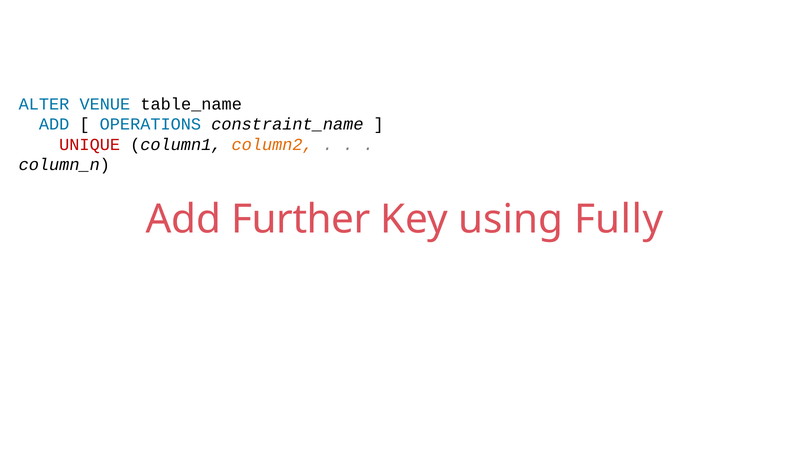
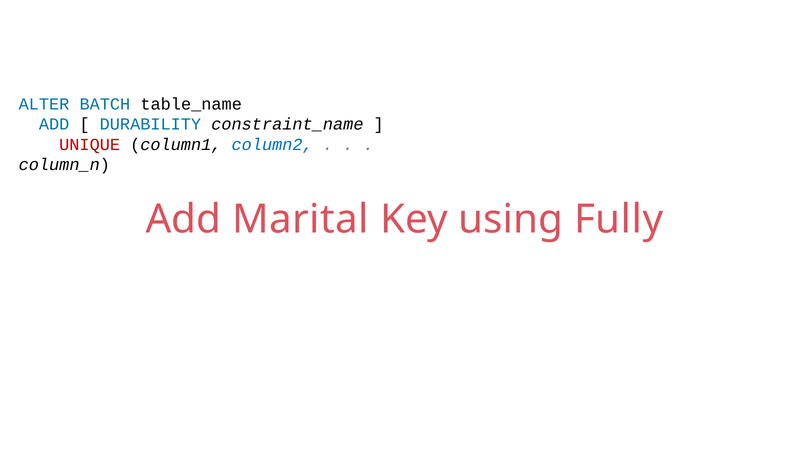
VENUE: VENUE -> BATCH
OPERATIONS: OPERATIONS -> DURABILITY
column2 colour: orange -> blue
Further: Further -> Marital
